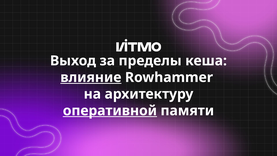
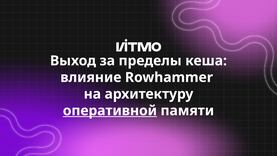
влияние underline: present -> none
